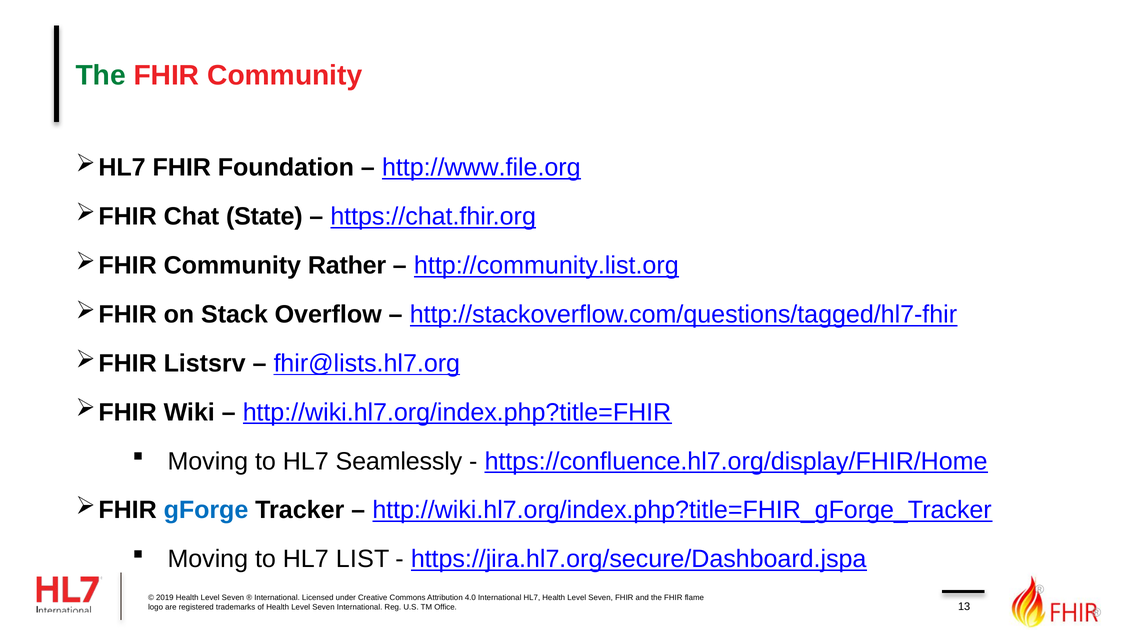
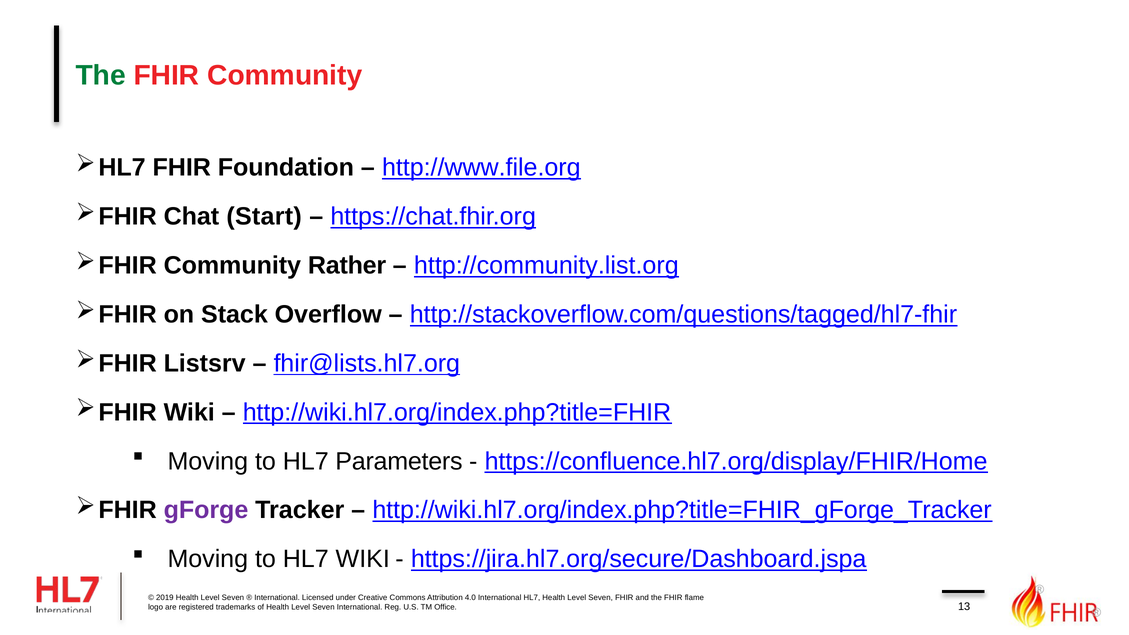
State: State -> Start
Seamlessly: Seamlessly -> Parameters
gForge colour: blue -> purple
HL7 LIST: LIST -> WIKI
